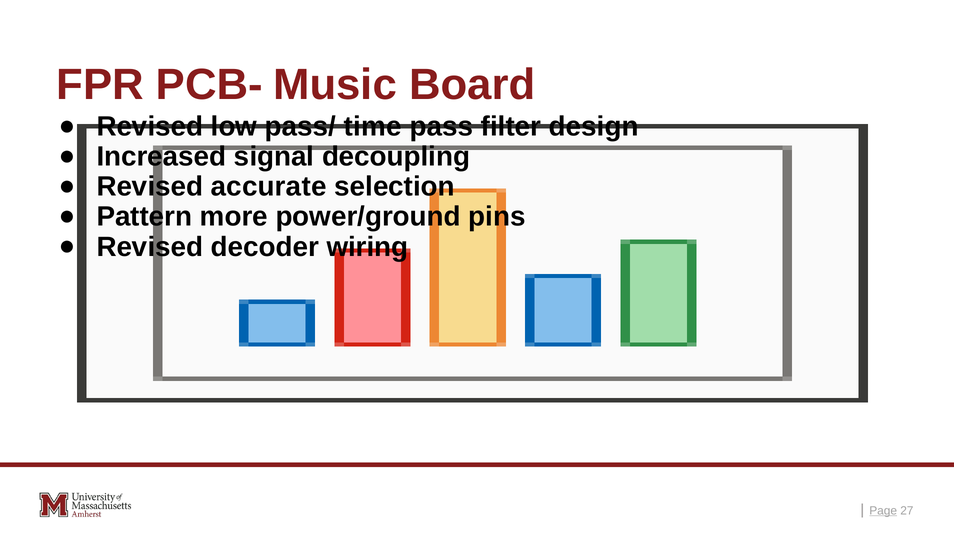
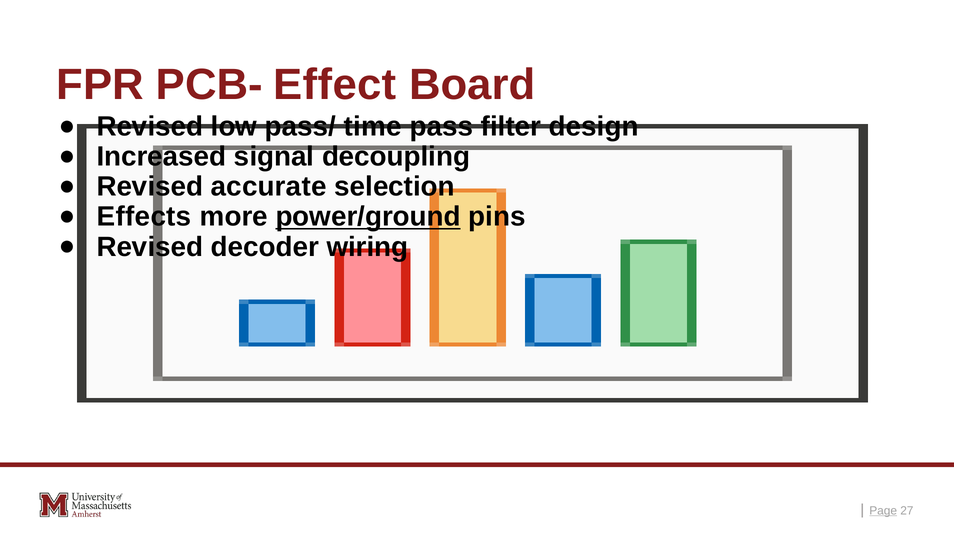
Music: Music -> Effect
Pattern: Pattern -> Effects
power/ground underline: none -> present
